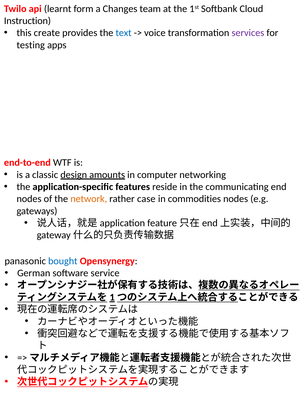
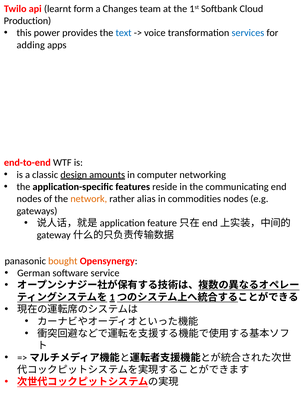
Instruction: Instruction -> Production
create: create -> power
services colour: purple -> blue
testing: testing -> adding
case: case -> alias
bought colour: blue -> orange
